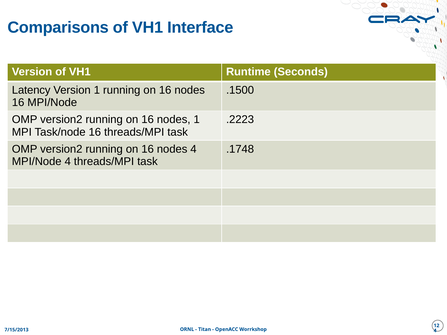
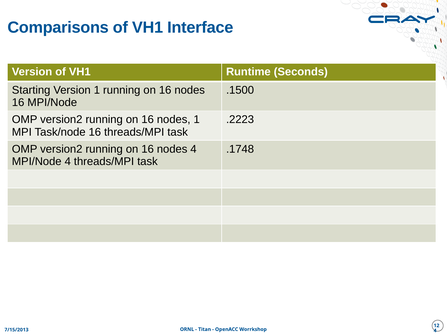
Latency: Latency -> Starting
